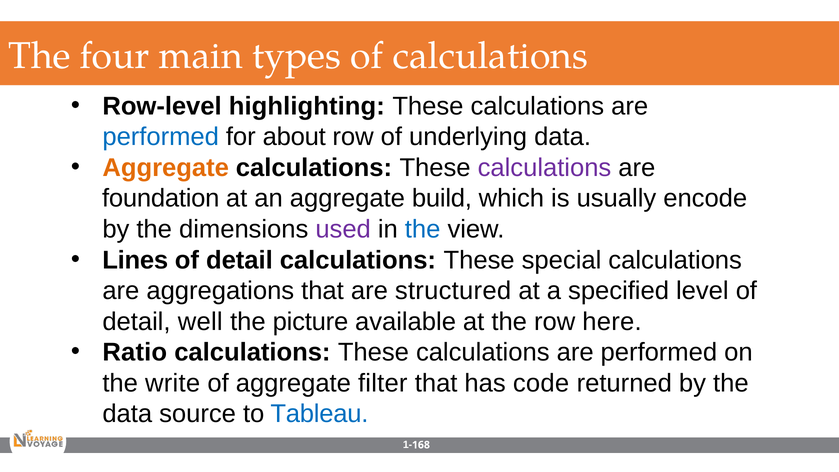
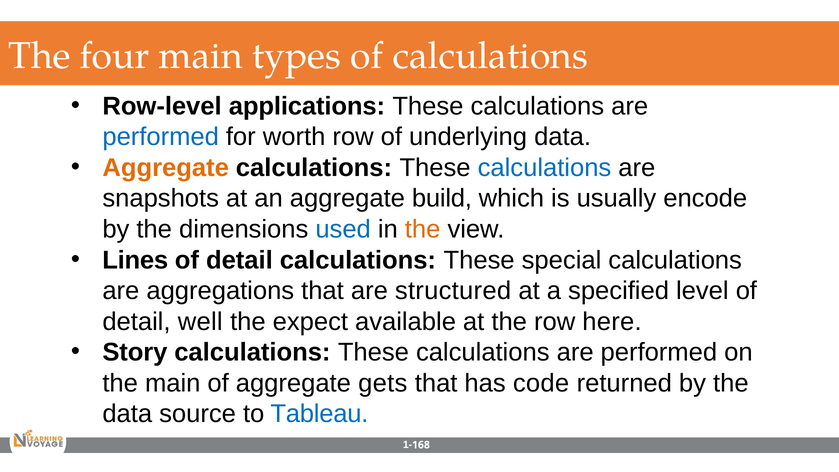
highlighting: highlighting -> applications
about: about -> worth
calculations at (544, 168) colour: purple -> blue
foundation: foundation -> snapshots
used colour: purple -> blue
the at (423, 229) colour: blue -> orange
picture: picture -> expect
Ratio: Ratio -> Story
the write: write -> main
filter: filter -> gets
